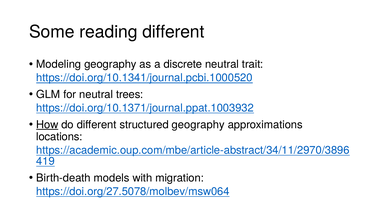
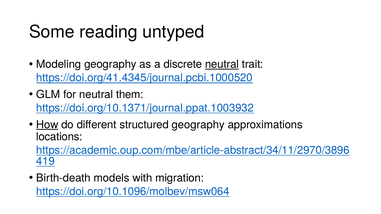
reading different: different -> untyped
neutral at (222, 64) underline: none -> present
https://doi.org/10.1341/journal.pcbi.1000520: https://doi.org/10.1341/journal.pcbi.1000520 -> https://doi.org/41.4345/journal.pcbi.1000520
trees: trees -> them
https://doi.org/27.5078/molbev/msw064: https://doi.org/27.5078/molbev/msw064 -> https://doi.org/10.1096/molbev/msw064
